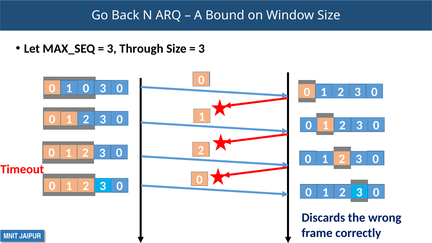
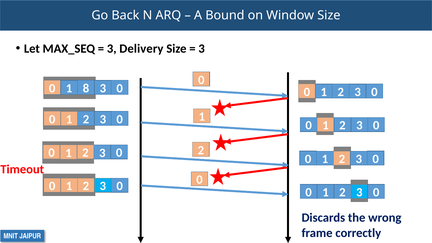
Through: Through -> Delivery
1 0: 0 -> 8
